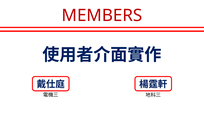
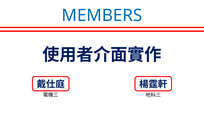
MEMBERS colour: red -> blue
